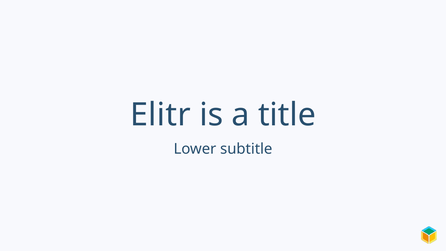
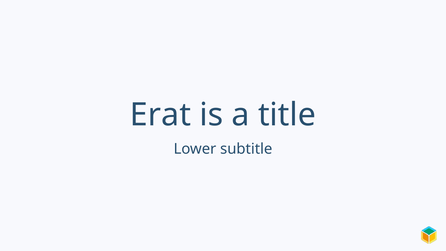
Elitr: Elitr -> Erat
